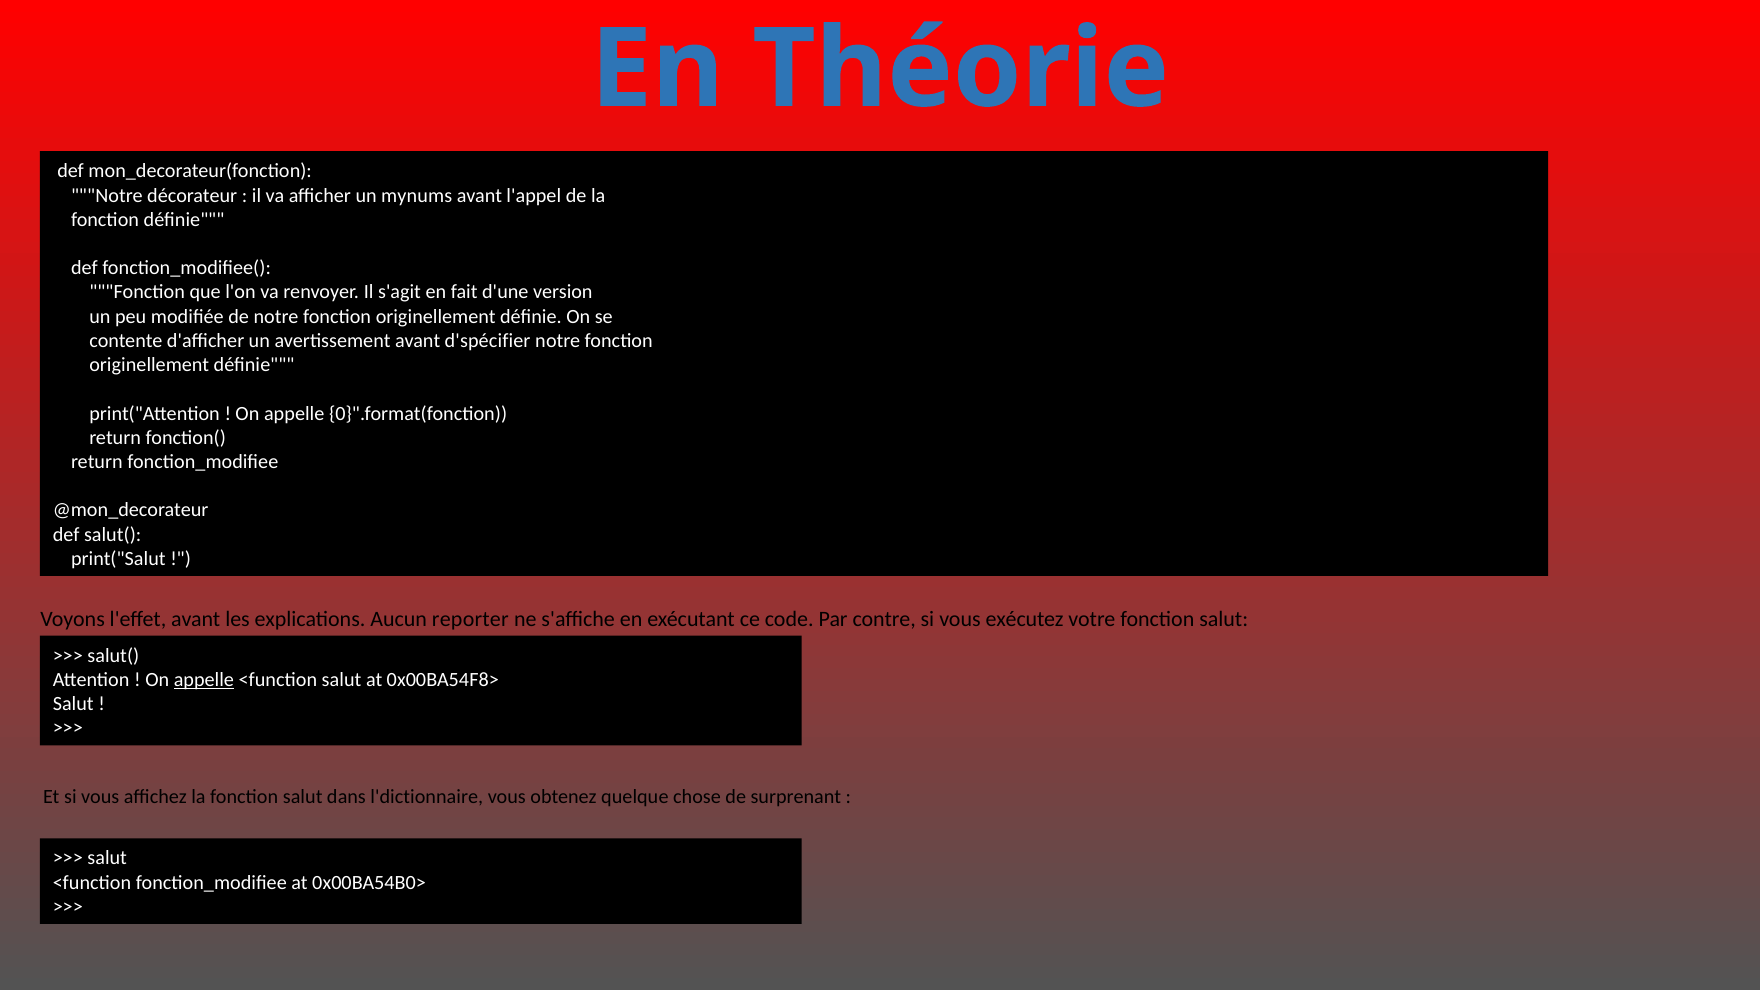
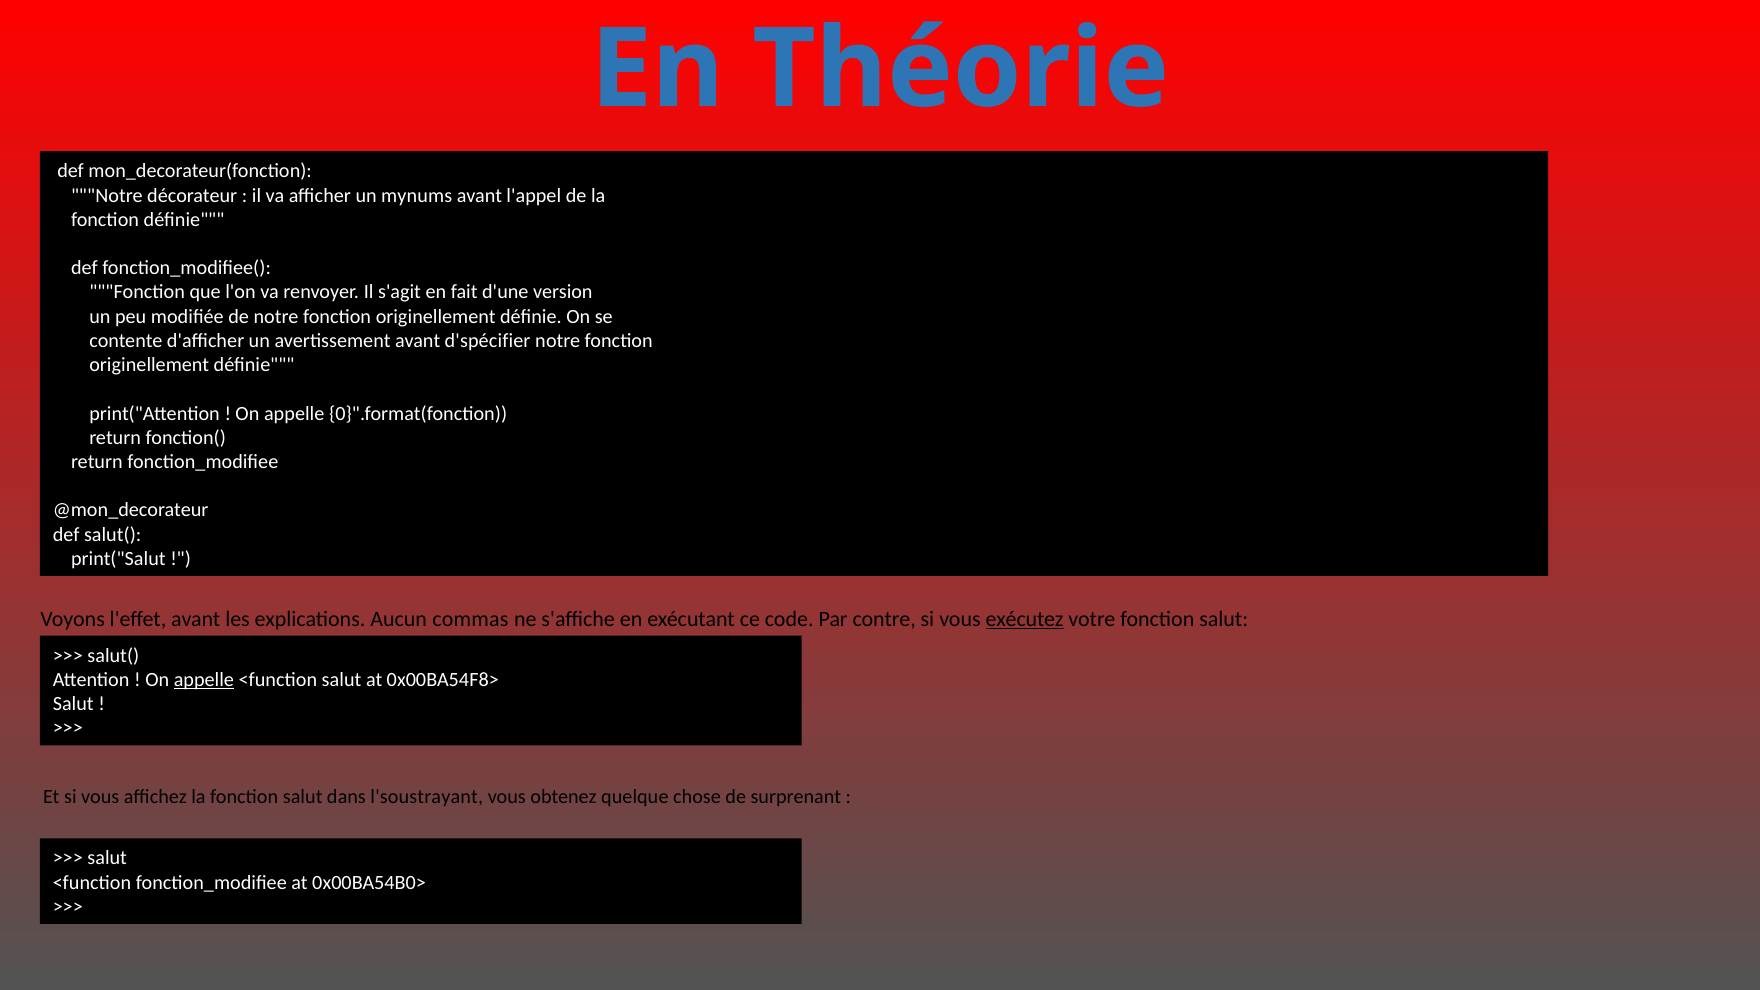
reporter: reporter -> commas
exécutez underline: none -> present
l'dictionnaire: l'dictionnaire -> l'soustrayant
